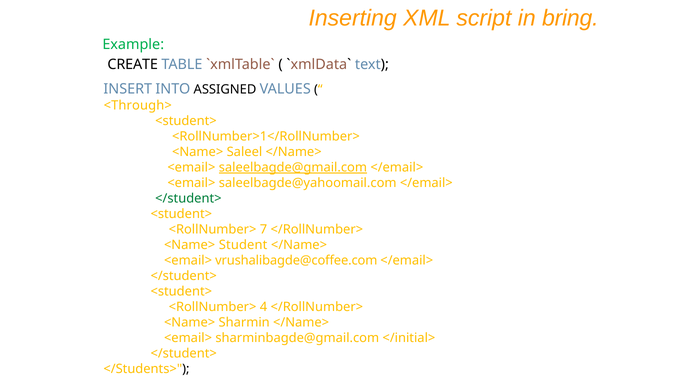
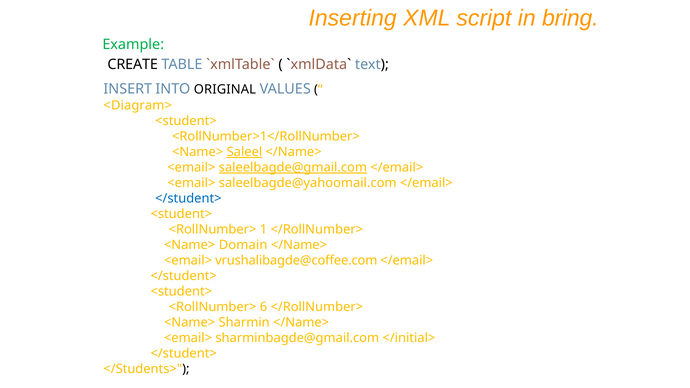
ASSIGNED: ASSIGNED -> ORIGINAL
<Through>: <Through> -> <Diagram>
Saleel underline: none -> present
</student> at (188, 198) colour: green -> blue
7: 7 -> 1
Student: Student -> Domain
4: 4 -> 6
